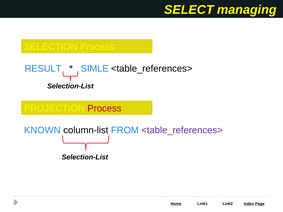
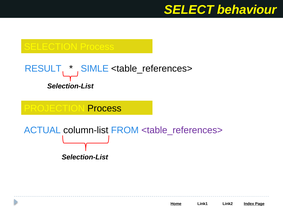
managing: managing -> behaviour
Process at (104, 109) colour: red -> black
KNOWN: KNOWN -> ACTUAL
